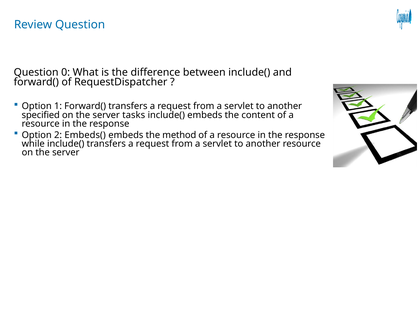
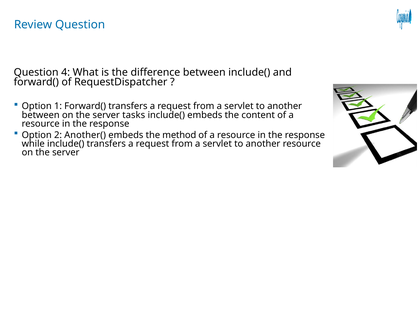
0: 0 -> 4
specified at (41, 115): specified -> between
Embeds(: Embeds( -> Another(
